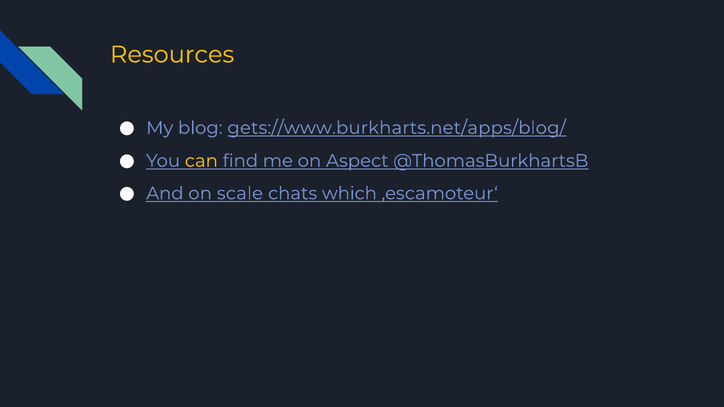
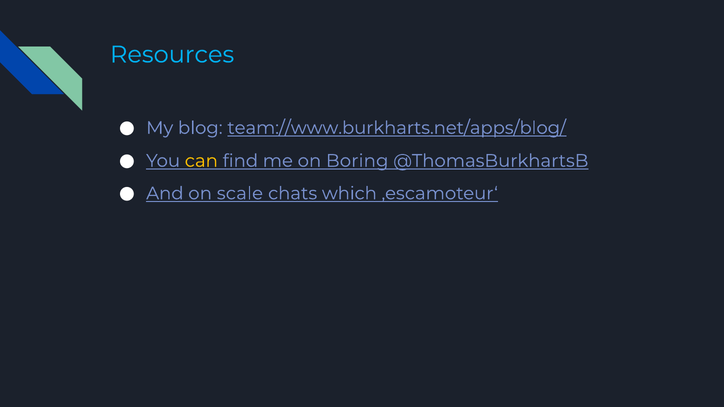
Resources colour: yellow -> light blue
gets://www.burkharts.net/apps/blog/: gets://www.burkharts.net/apps/blog/ -> team://www.burkharts.net/apps/blog/
Aspect: Aspect -> Boring
